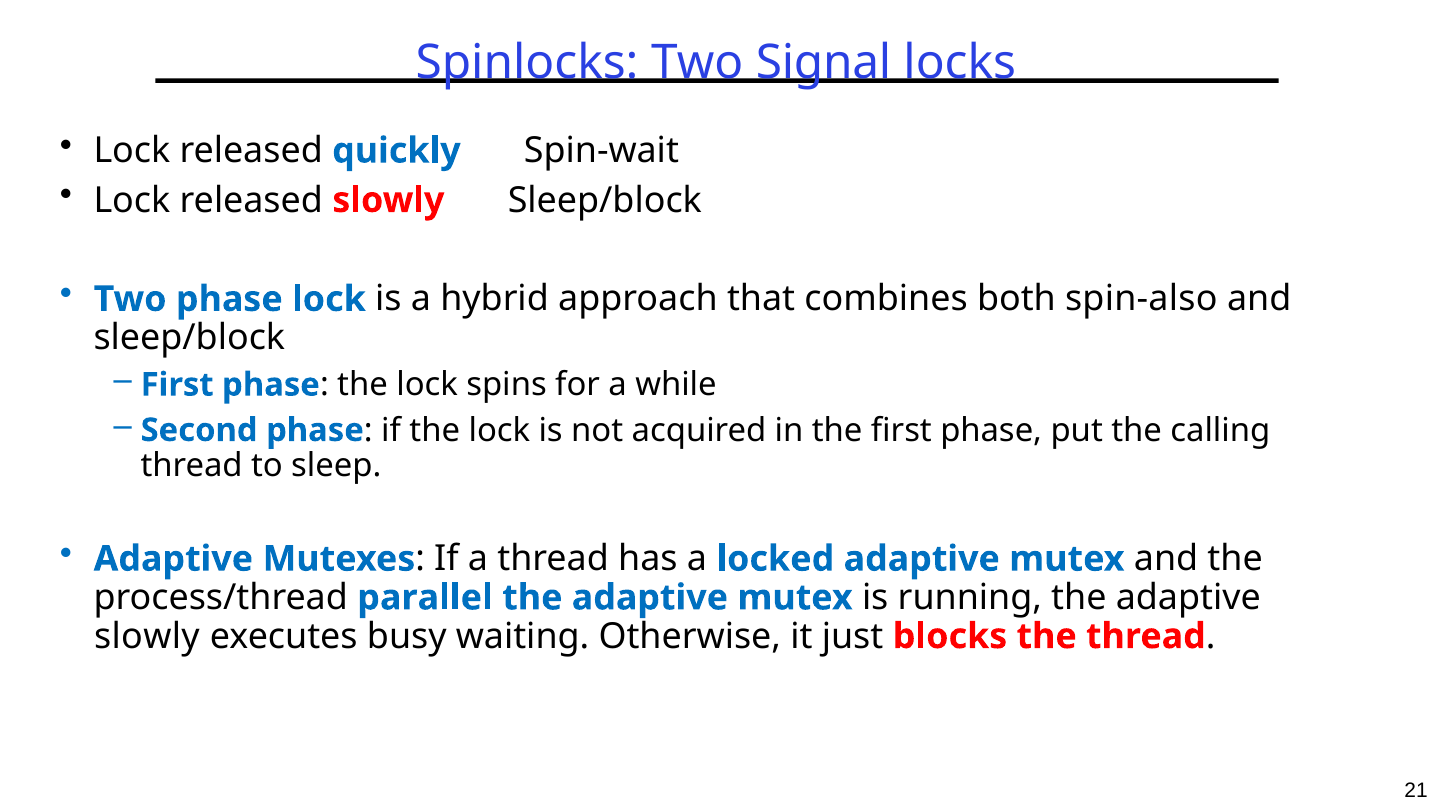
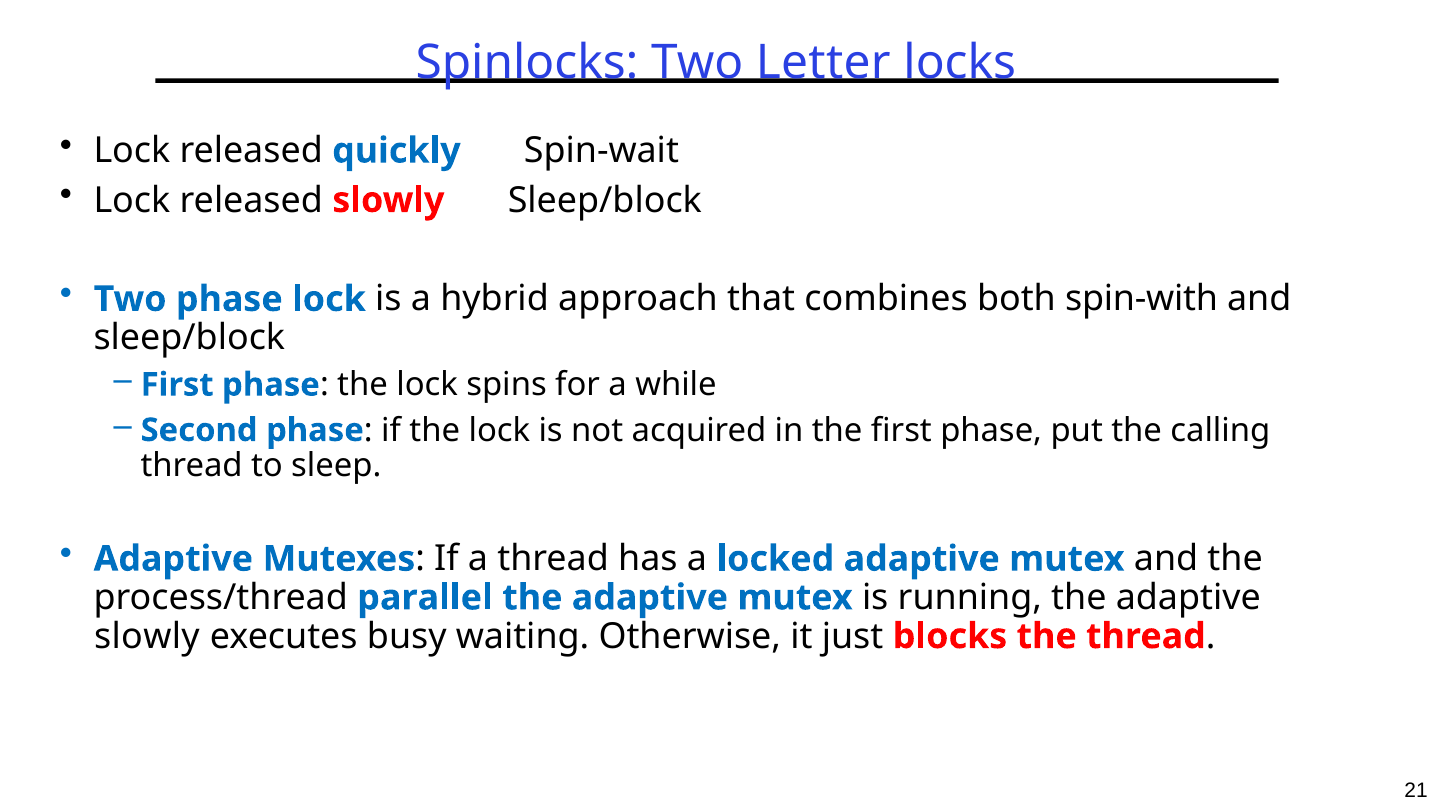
Signal: Signal -> Letter
spin-also: spin-also -> spin-with
